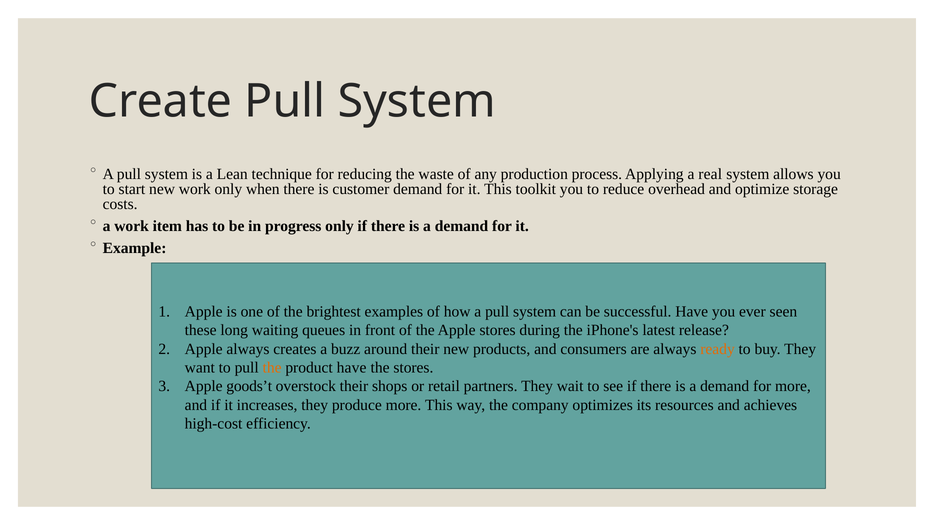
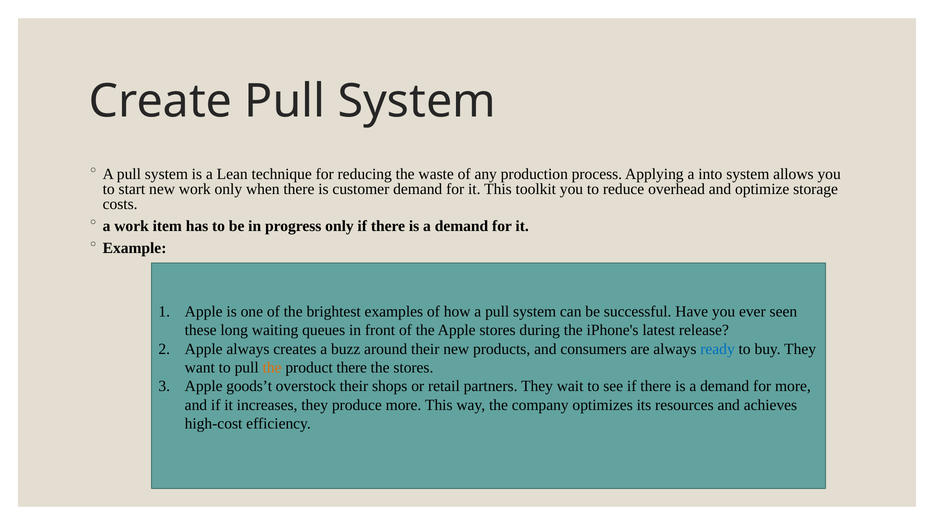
real: real -> into
ready colour: orange -> blue
product have: have -> there
